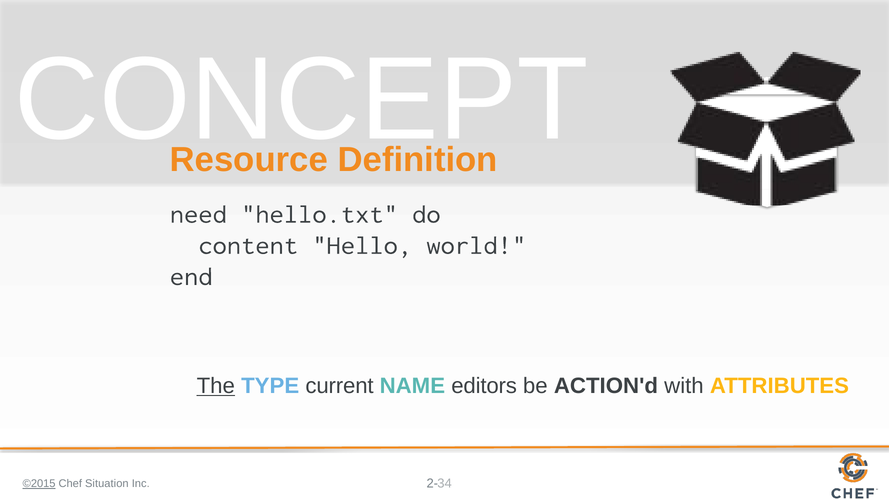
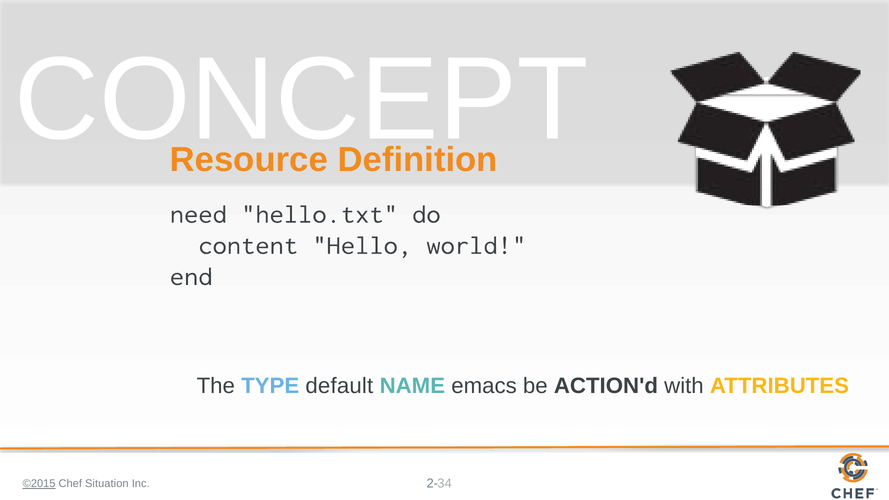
The underline: present -> none
current: current -> default
editors: editors -> emacs
